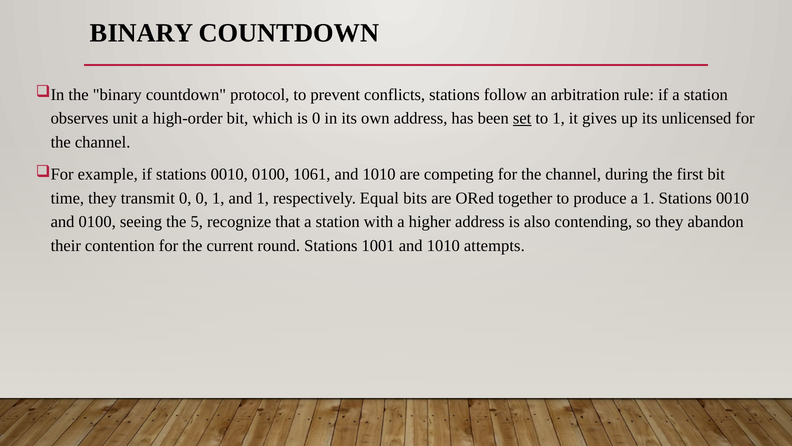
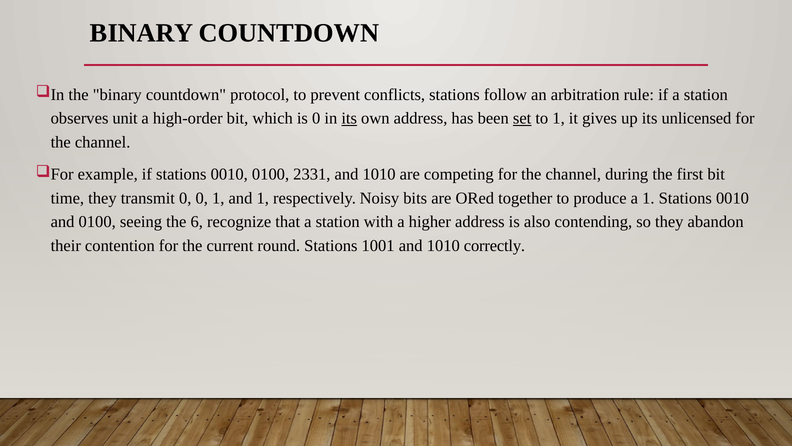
its at (349, 118) underline: none -> present
1061: 1061 -> 2331
Equal: Equal -> Noisy
5: 5 -> 6
attempts: attempts -> correctly
